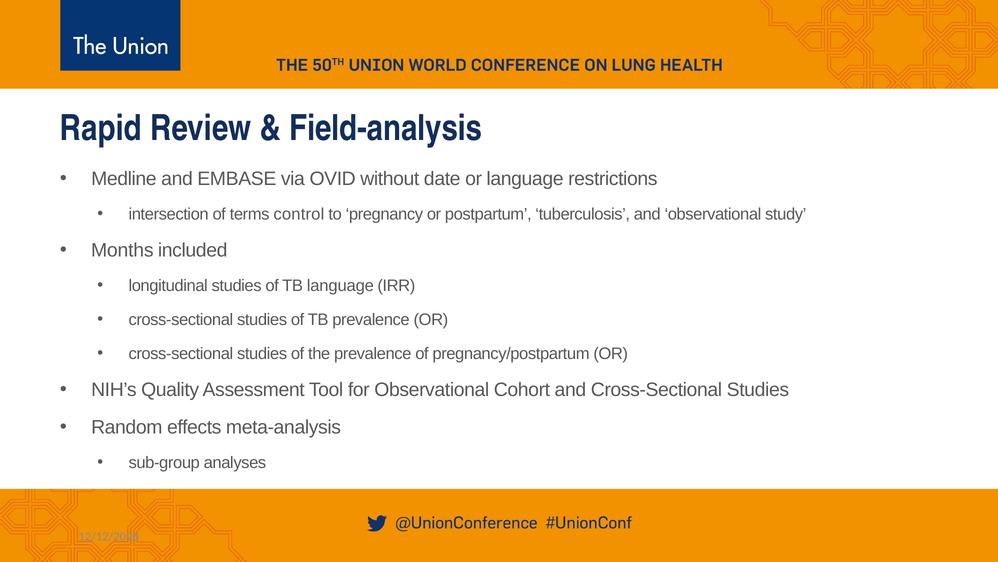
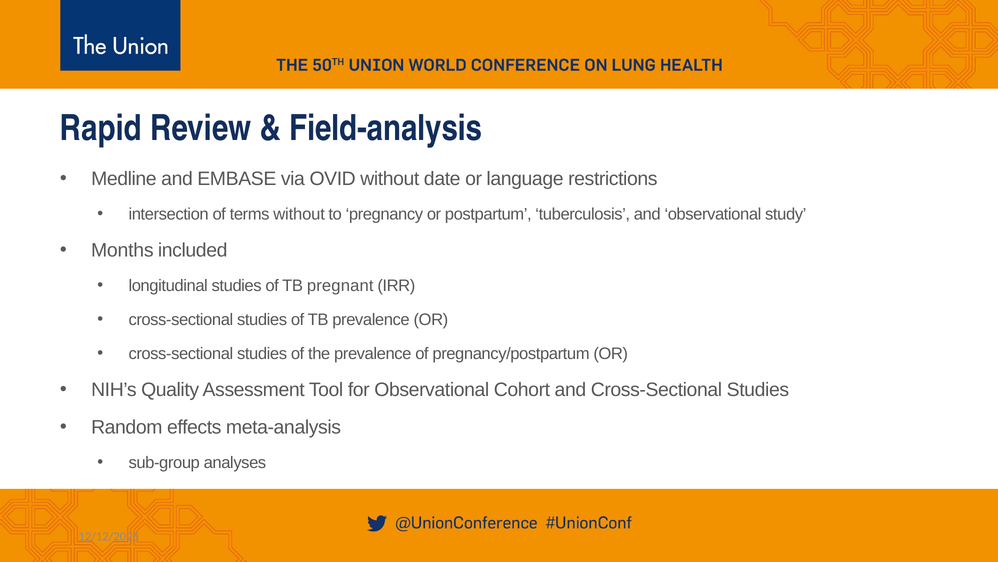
terms control: control -> without
TB language: language -> pregnant
